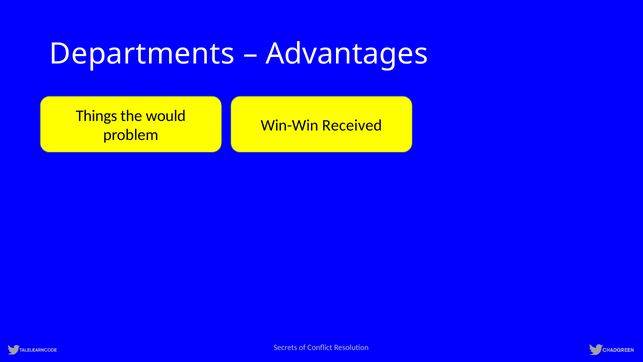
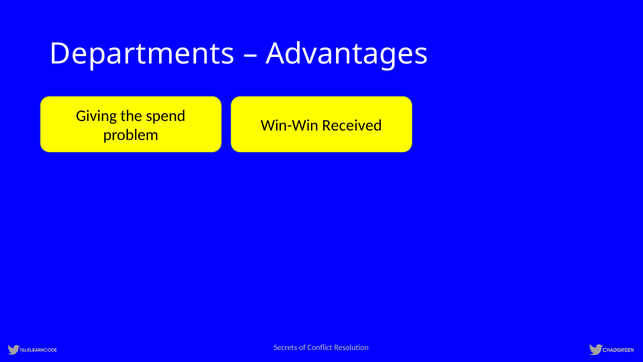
Things: Things -> Giving
would: would -> spend
